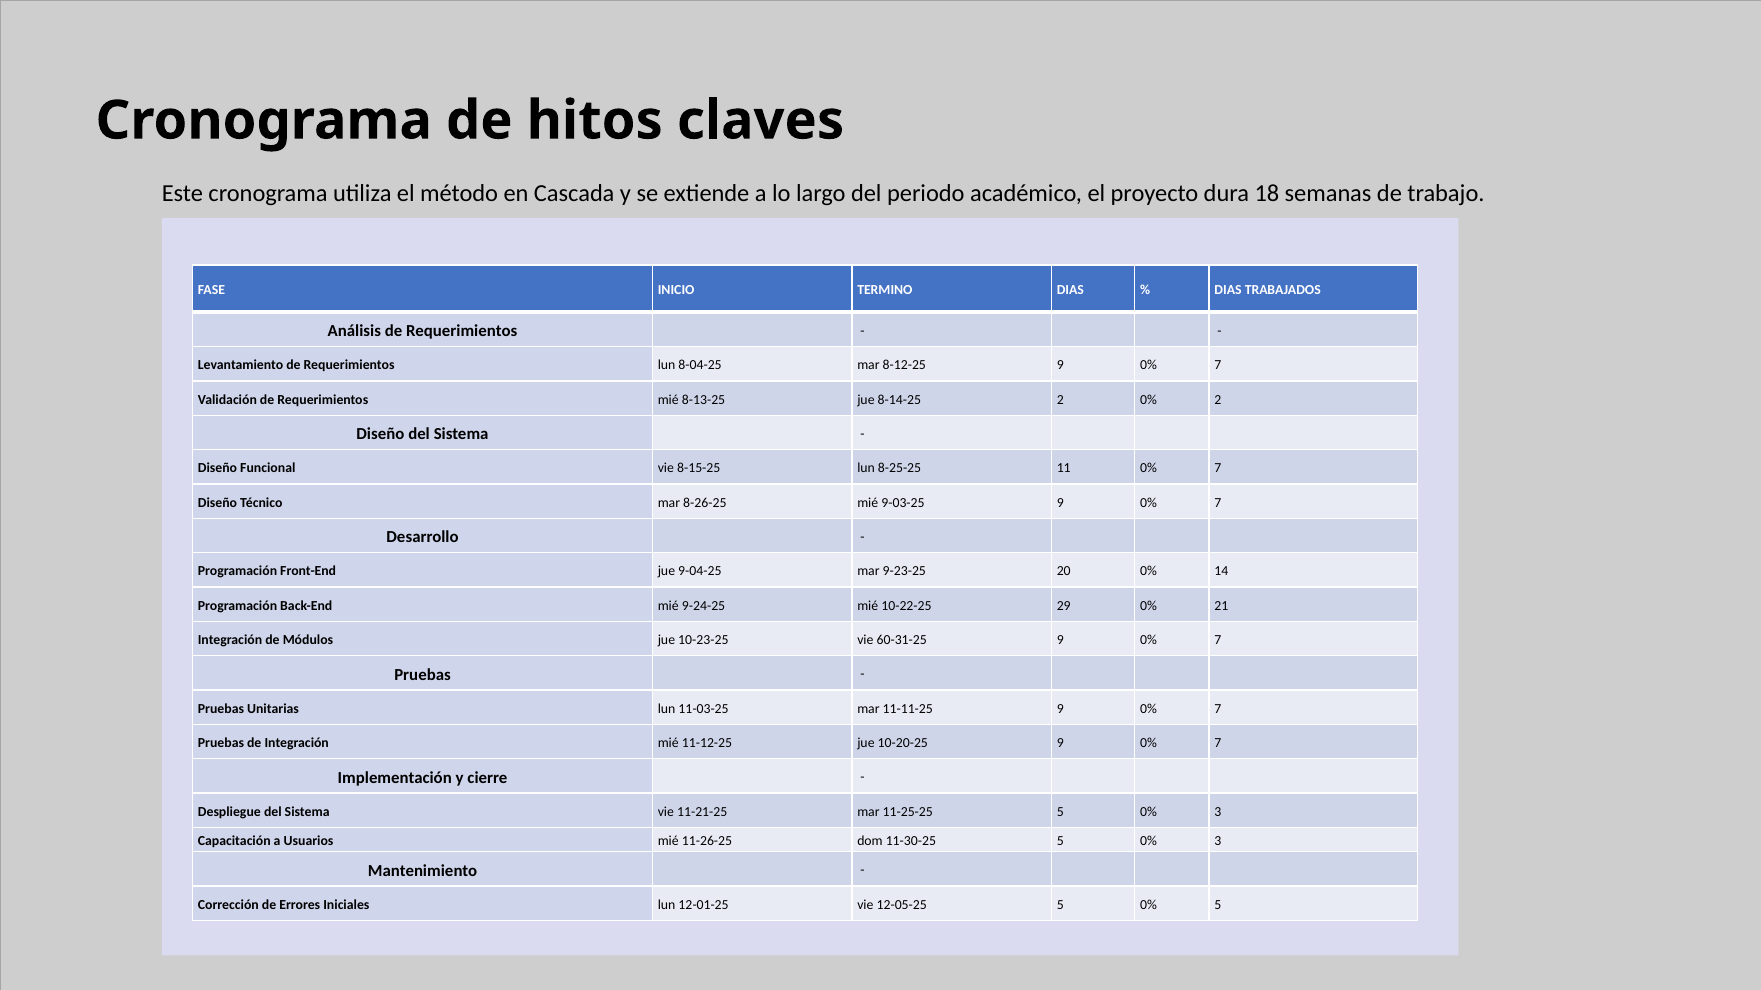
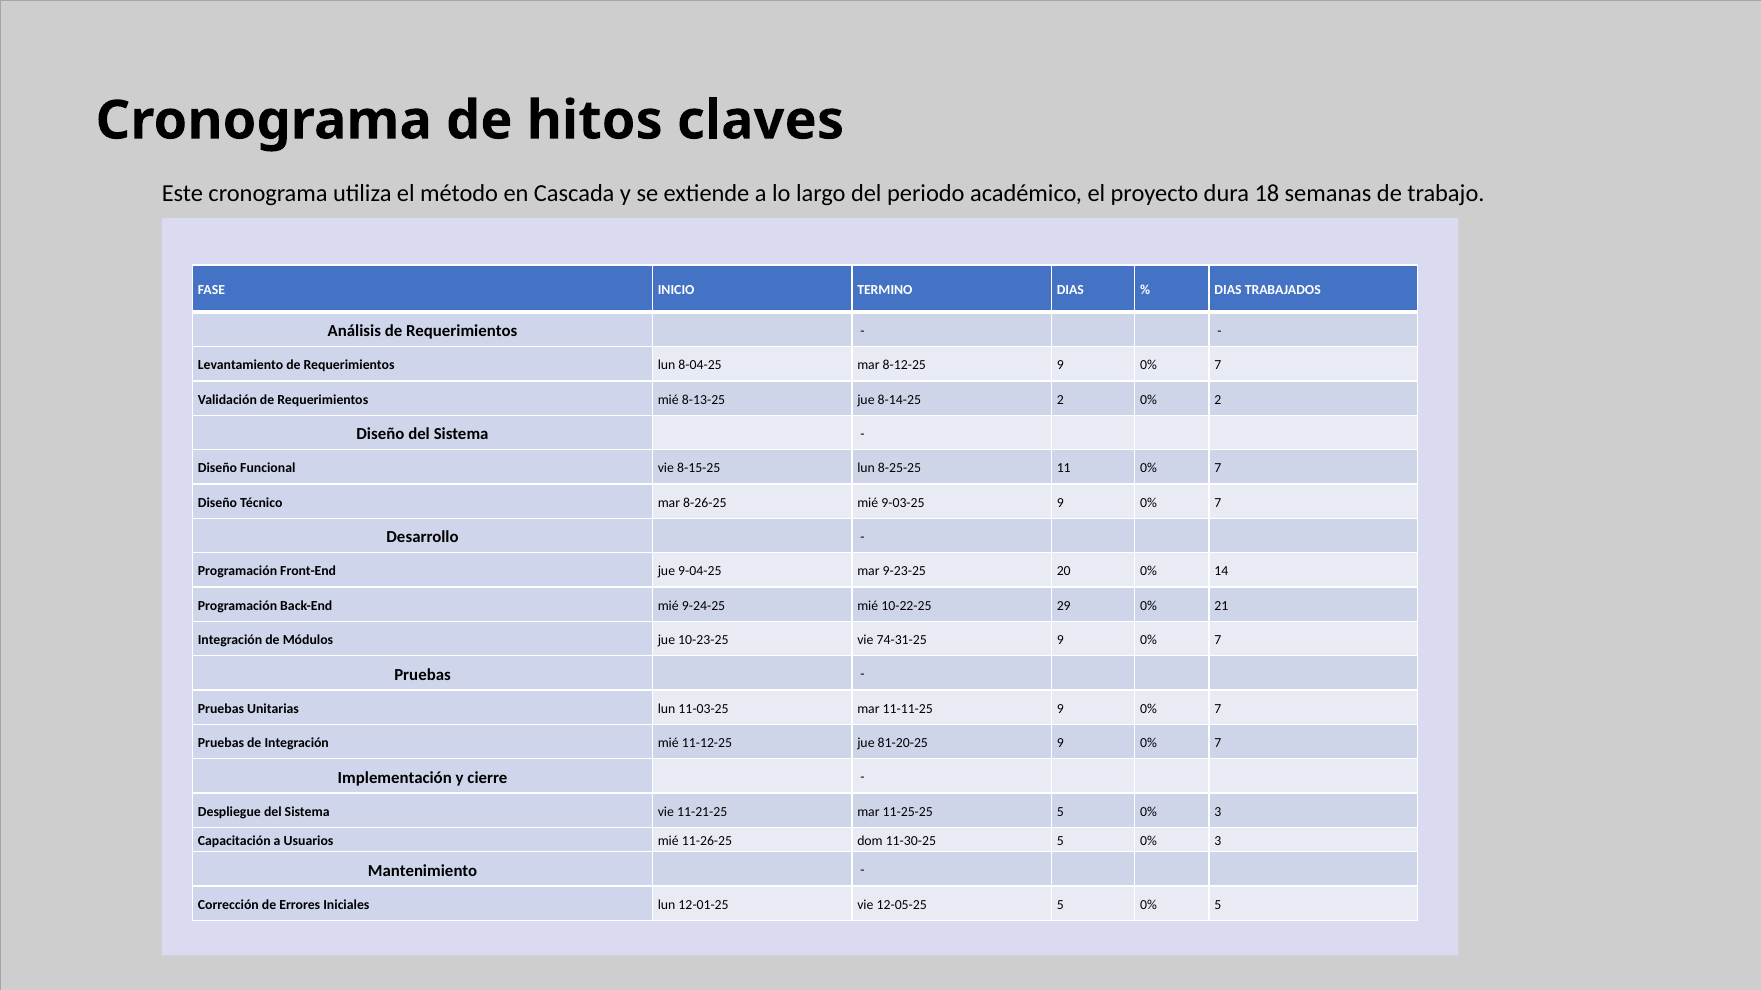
60-31-25: 60-31-25 -> 74-31-25
10-20-25: 10-20-25 -> 81-20-25
